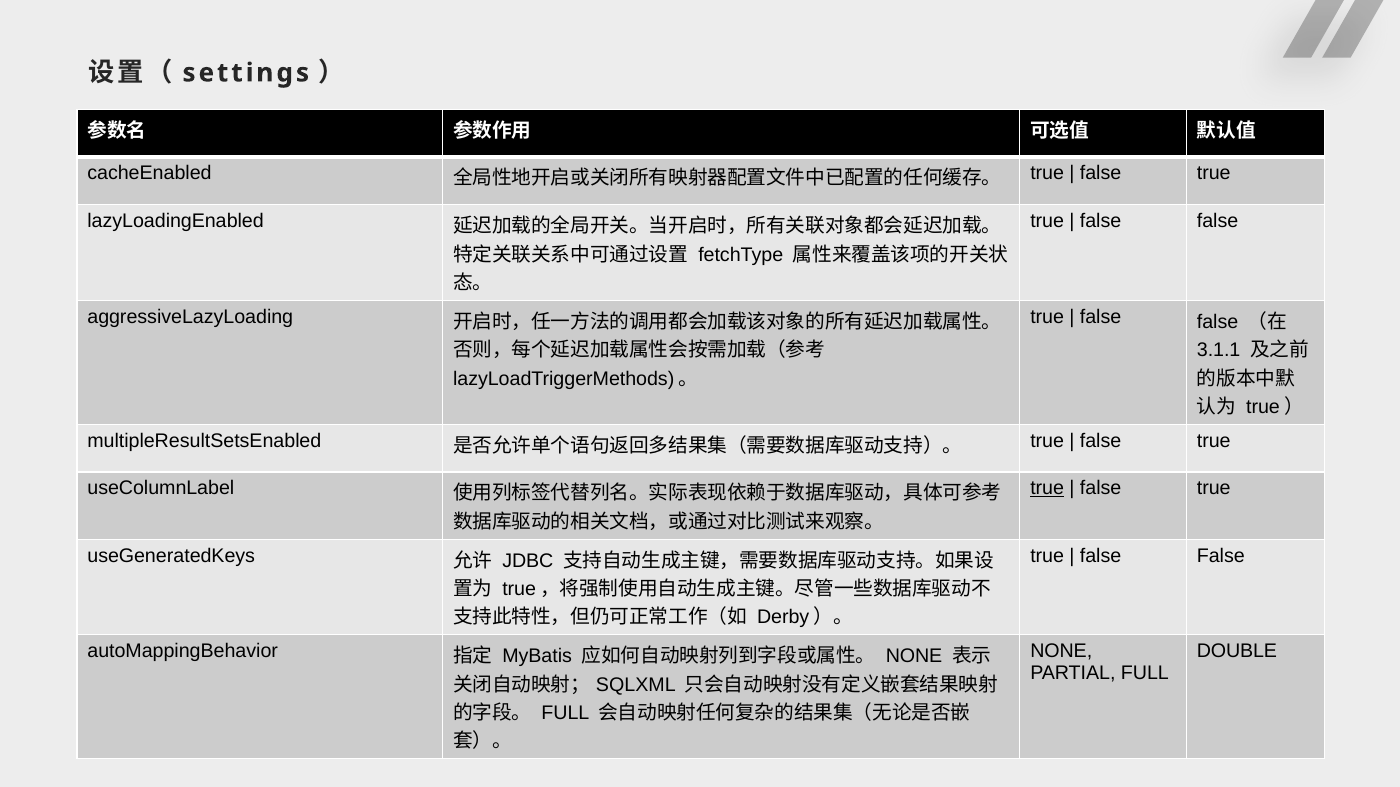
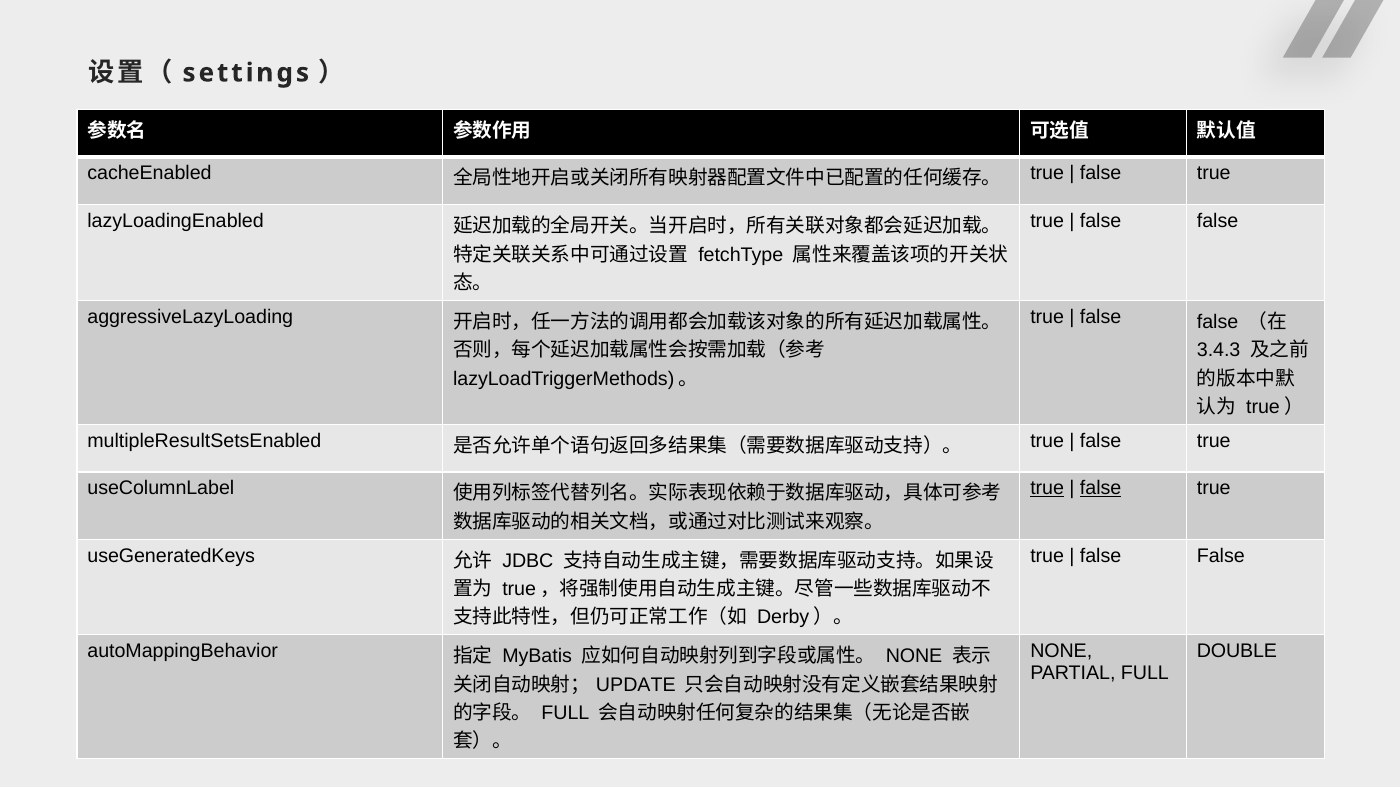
3.1.1: 3.1.1 -> 3.4.3
false at (1101, 489) underline: none -> present
SQLXML: SQLXML -> UPDATE
